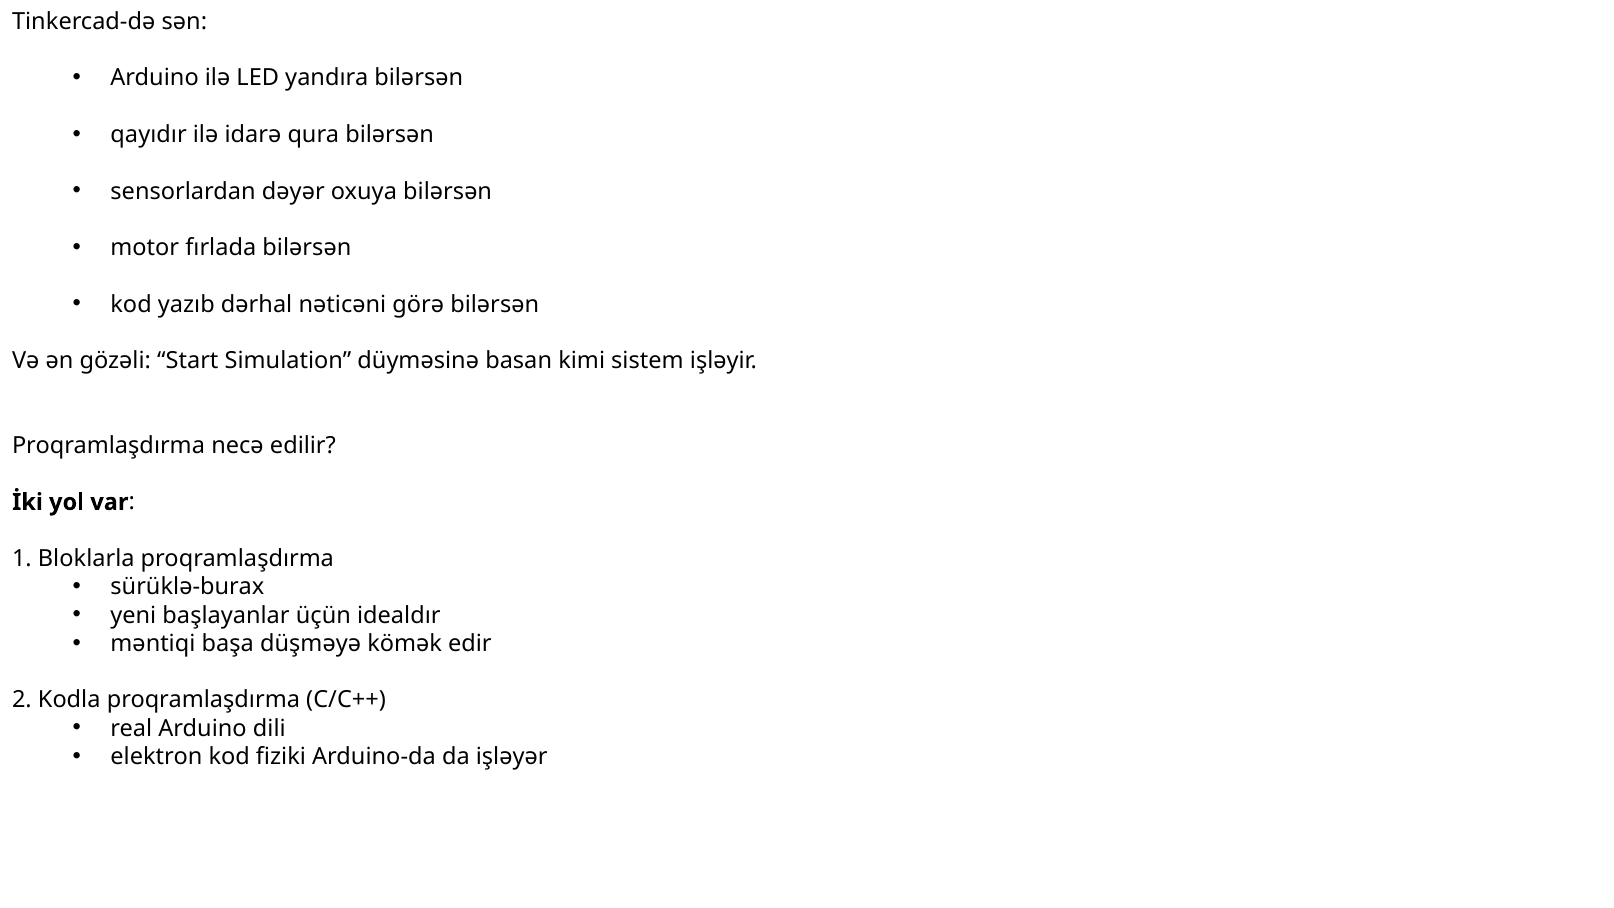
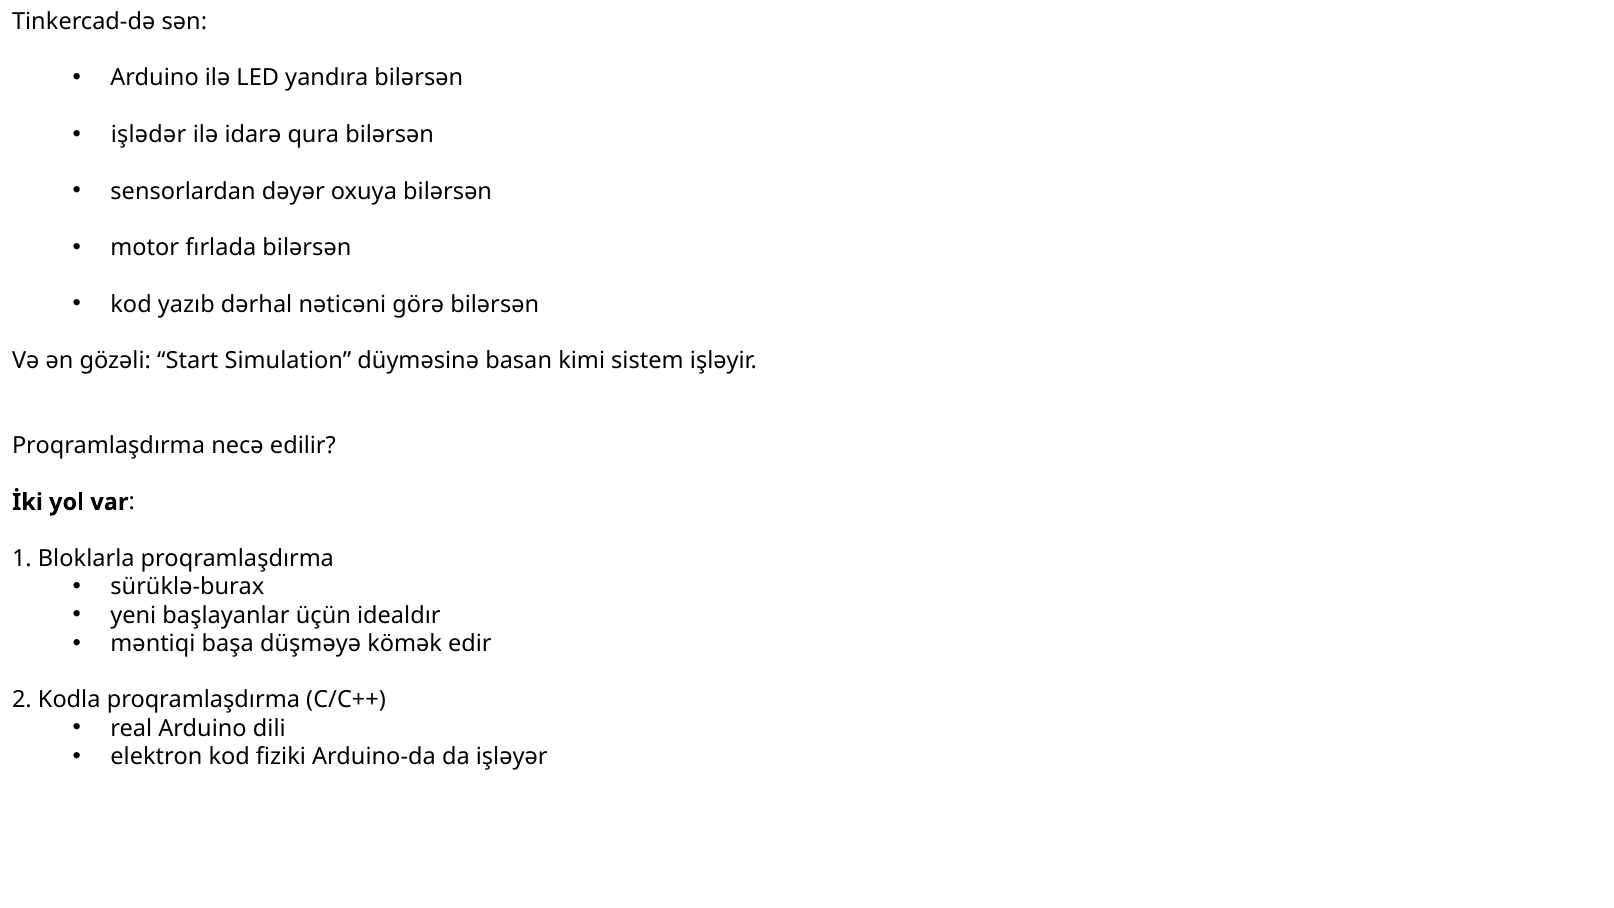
qayıdır: qayıdır -> işlədər
